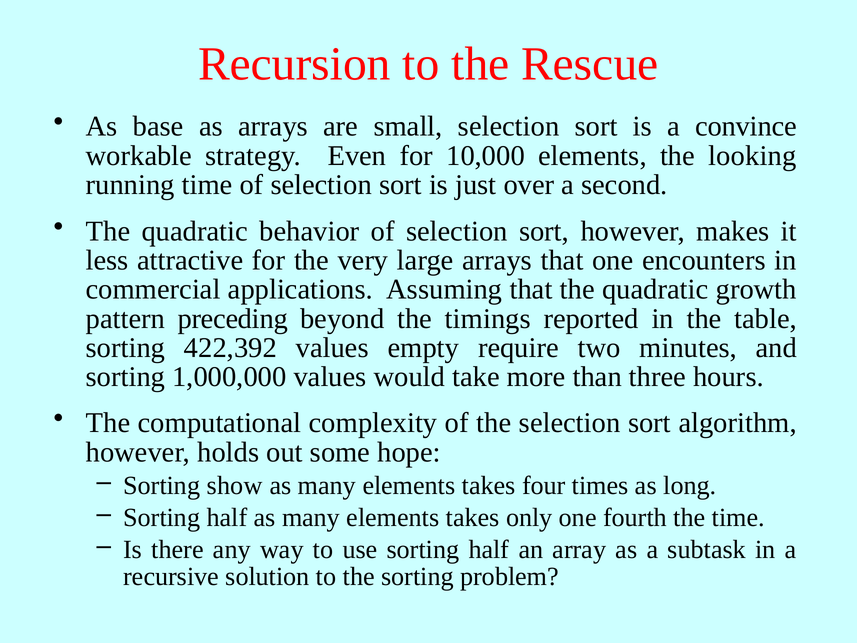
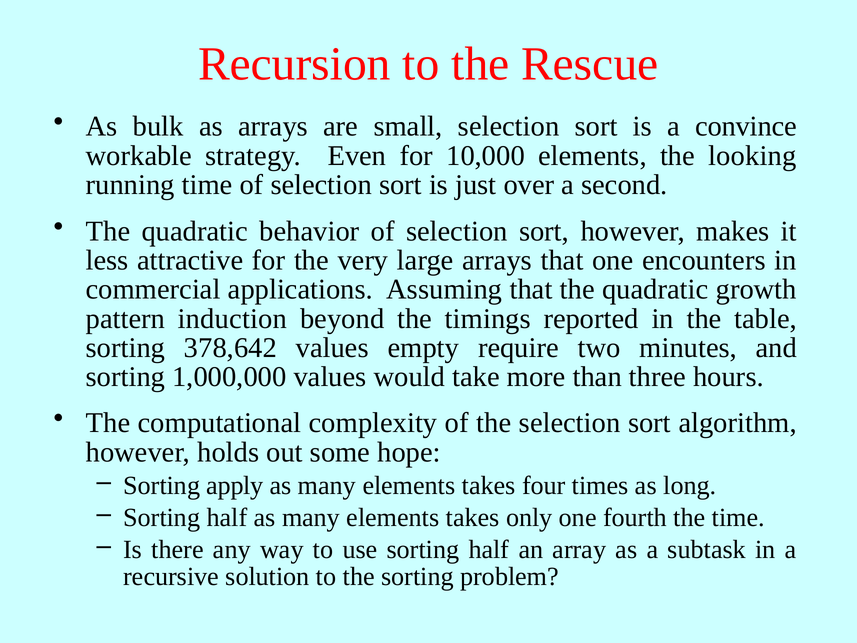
base: base -> bulk
preceding: preceding -> induction
422,392: 422,392 -> 378,642
show: show -> apply
